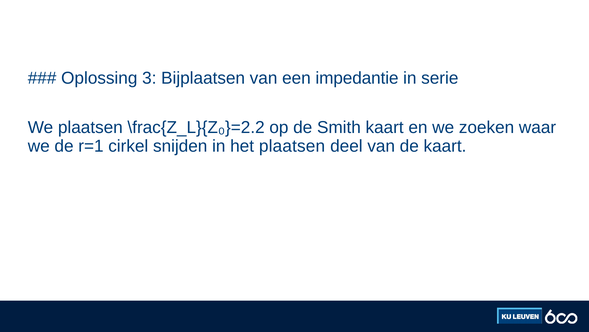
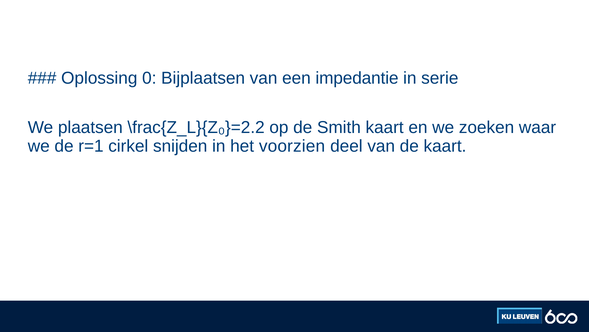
3: 3 -> 0
het plaatsen: plaatsen -> voorzien
